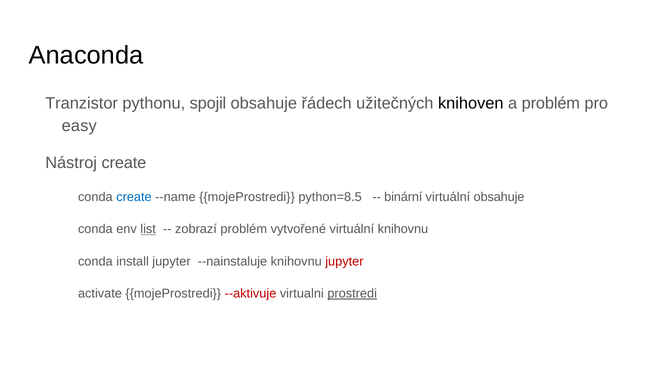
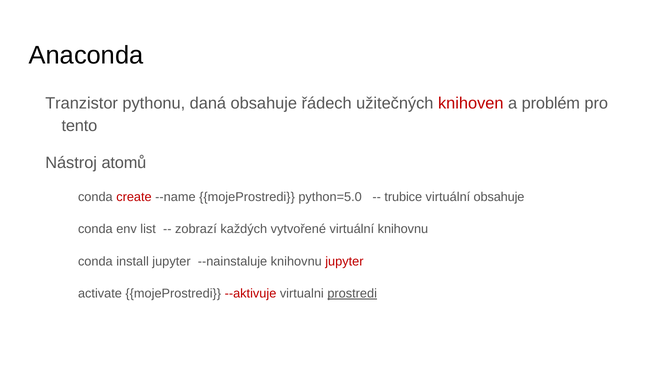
spojil: spojil -> daná
knihoven colour: black -> red
easy: easy -> tento
Nástroj create: create -> atomů
create at (134, 197) colour: blue -> red
python=8.5: python=8.5 -> python=5.0
binární: binární -> trubice
list underline: present -> none
zobrazí problém: problém -> každých
